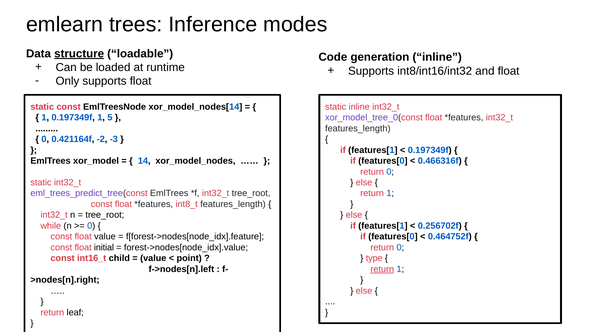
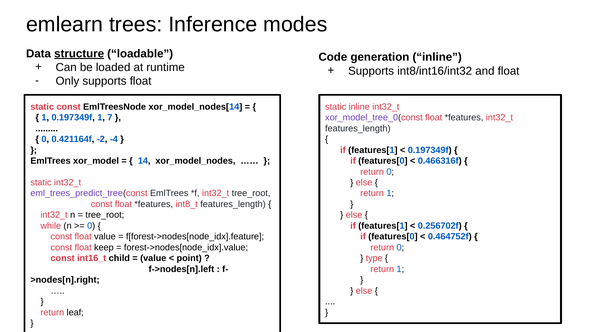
5: 5 -> 7
-3: -3 -> -4
initial: initial -> keep
return at (382, 270) underline: present -> none
